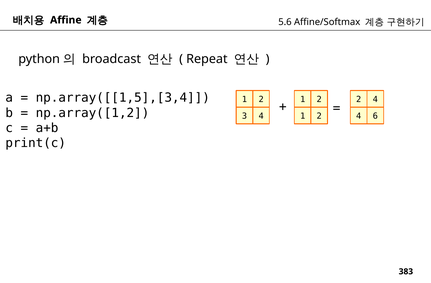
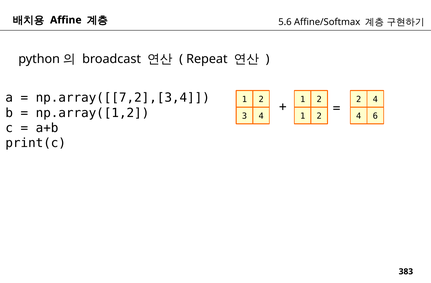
np.array([[1,5],[3,4: np.array([[1,5],[3,4 -> np.array([[7,2],[3,4
